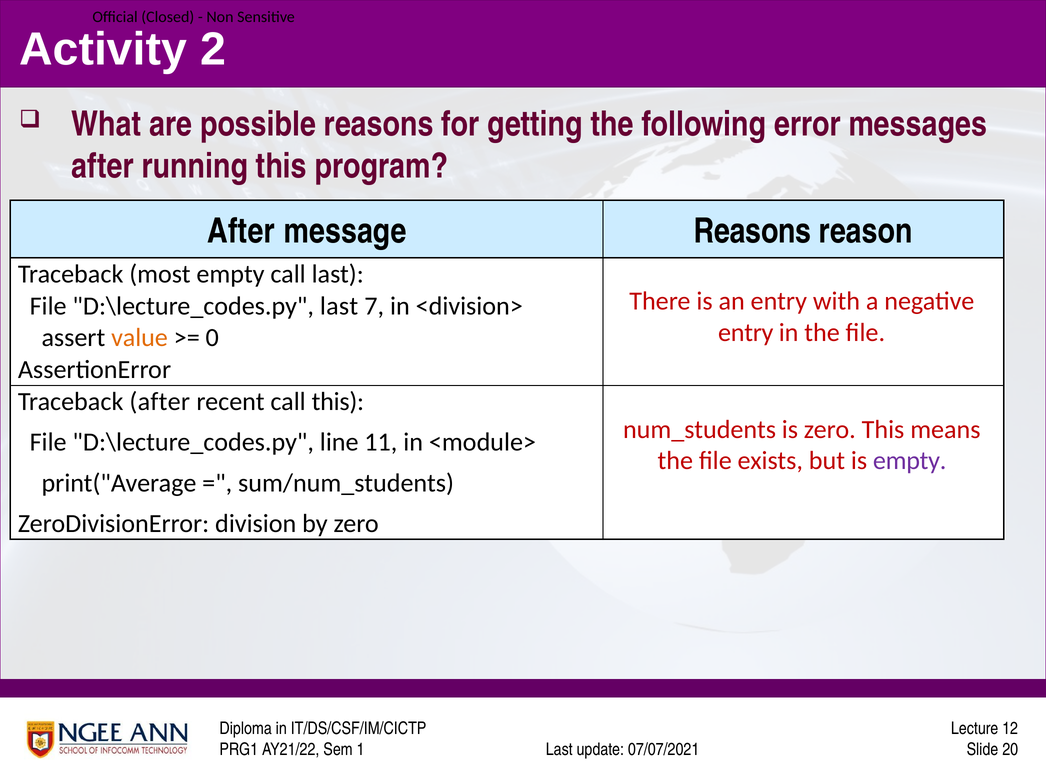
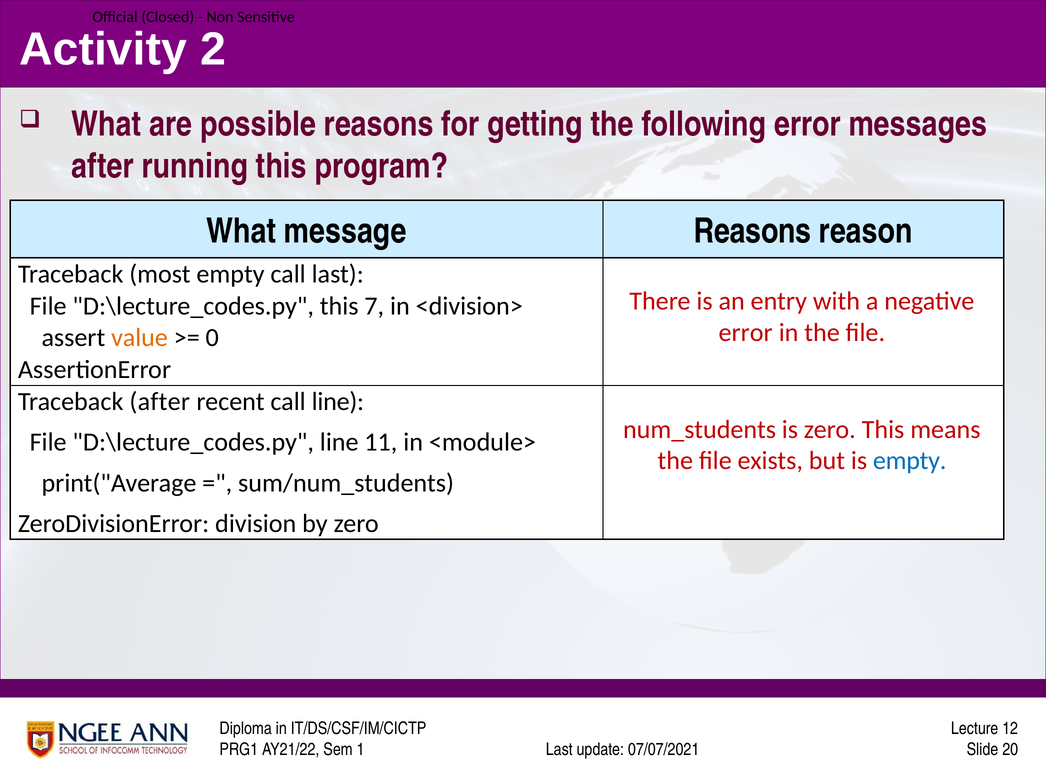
After at (241, 232): After -> What
last at (339, 306): last -> this
entry at (746, 333): entry -> error
call this: this -> line
empty at (910, 461) colour: purple -> blue
